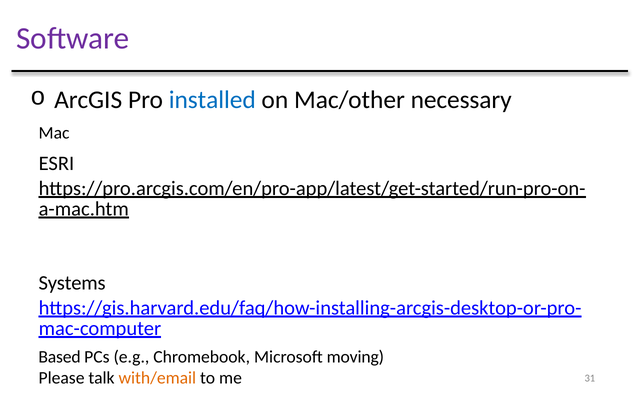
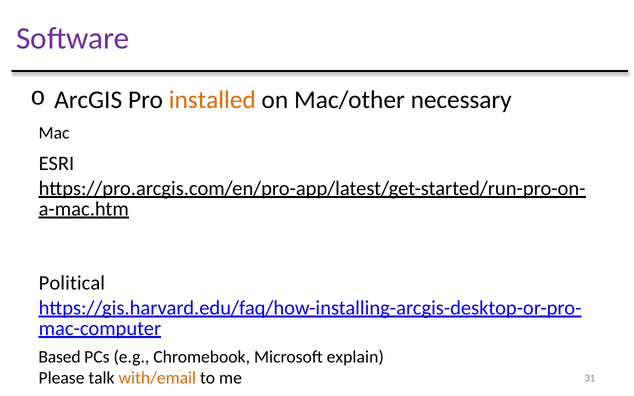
installed colour: blue -> orange
Systems: Systems -> Political
moving: moving -> explain
